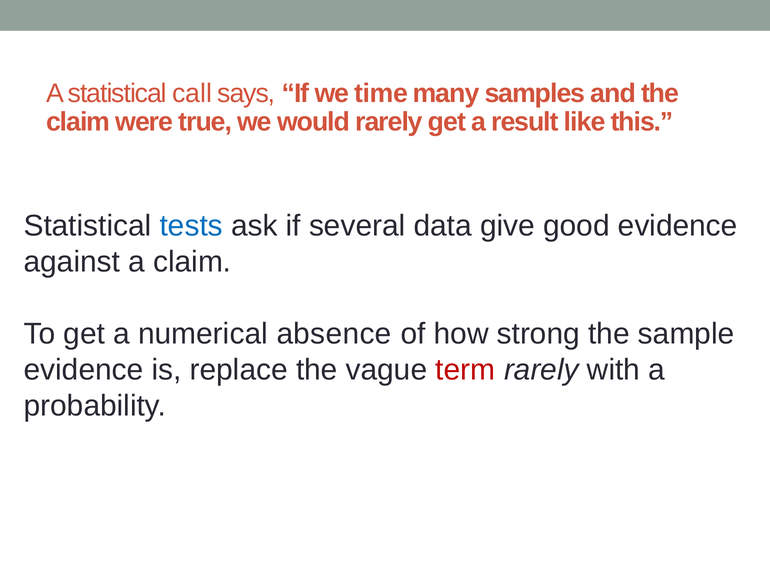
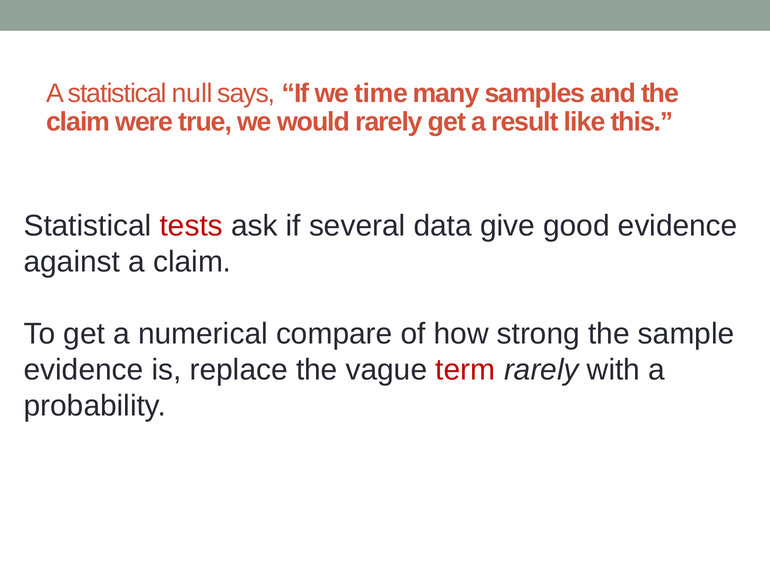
call: call -> null
tests colour: blue -> red
absence: absence -> compare
